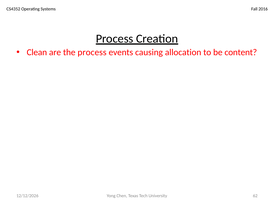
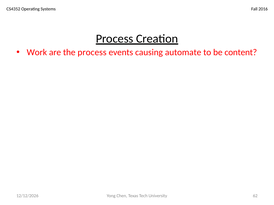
Clean: Clean -> Work
allocation: allocation -> automate
